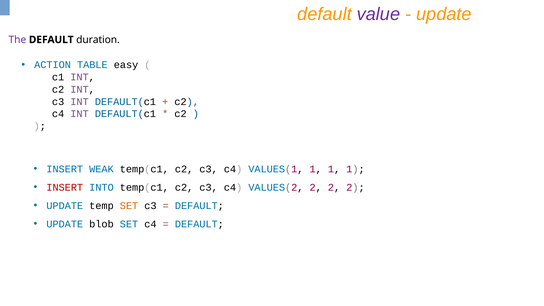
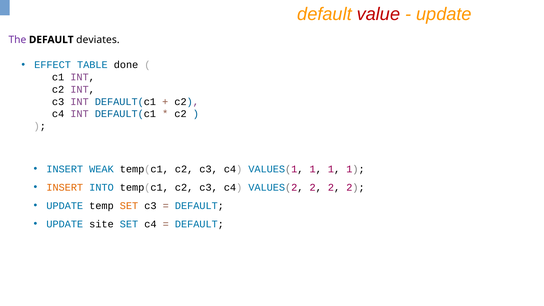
value colour: purple -> red
duration: duration -> deviates
ACTION: ACTION -> EFFECT
easy: easy -> done
INSERT at (65, 187) colour: red -> orange
blob: blob -> site
